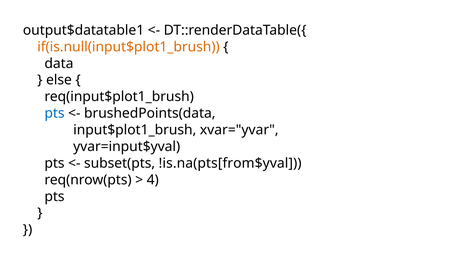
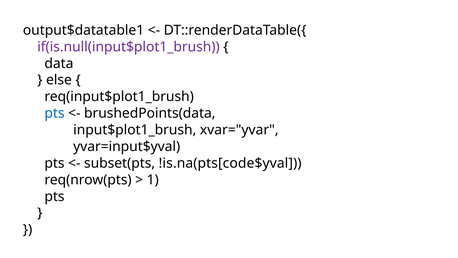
if(is.null(input$plot1_brush colour: orange -> purple
!is.na(pts[from$yval: !is.na(pts[from$yval -> !is.na(pts[code$yval
4: 4 -> 1
